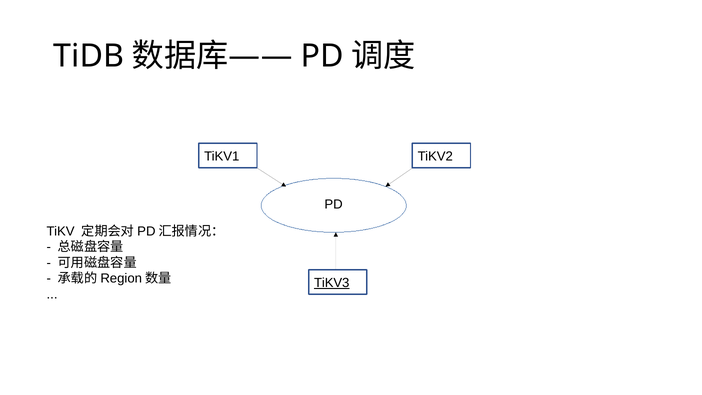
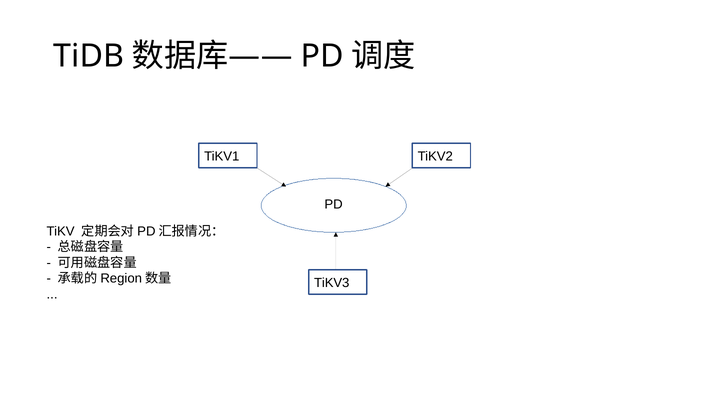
TiKV3 underline: present -> none
